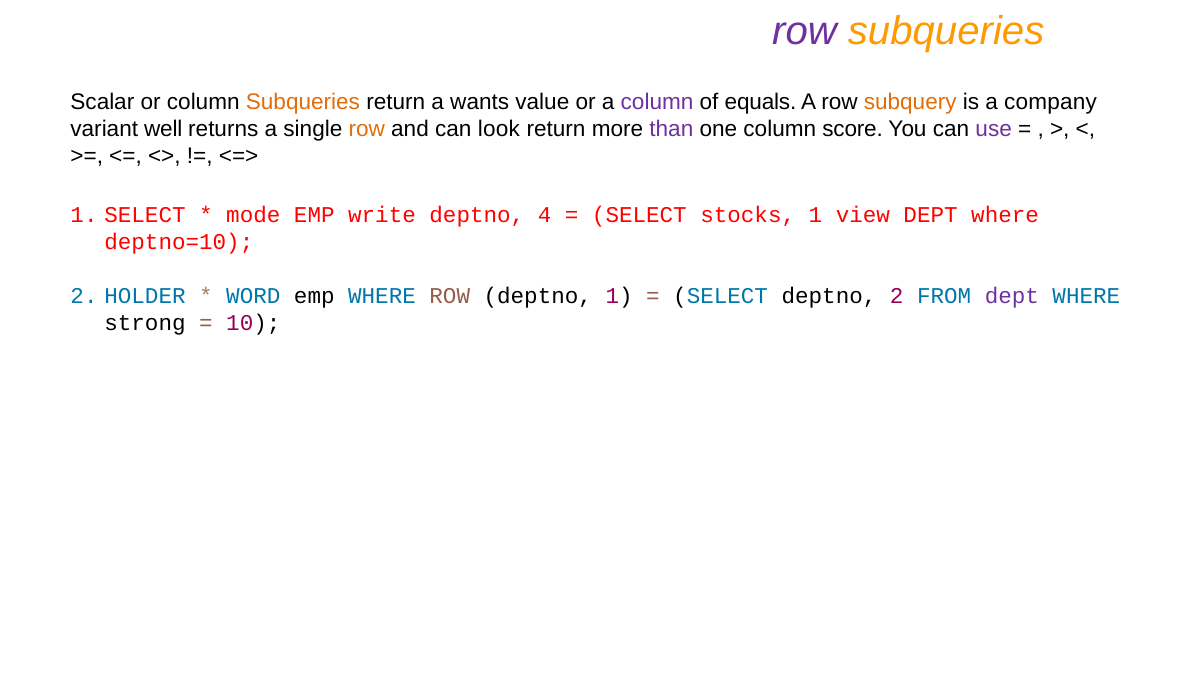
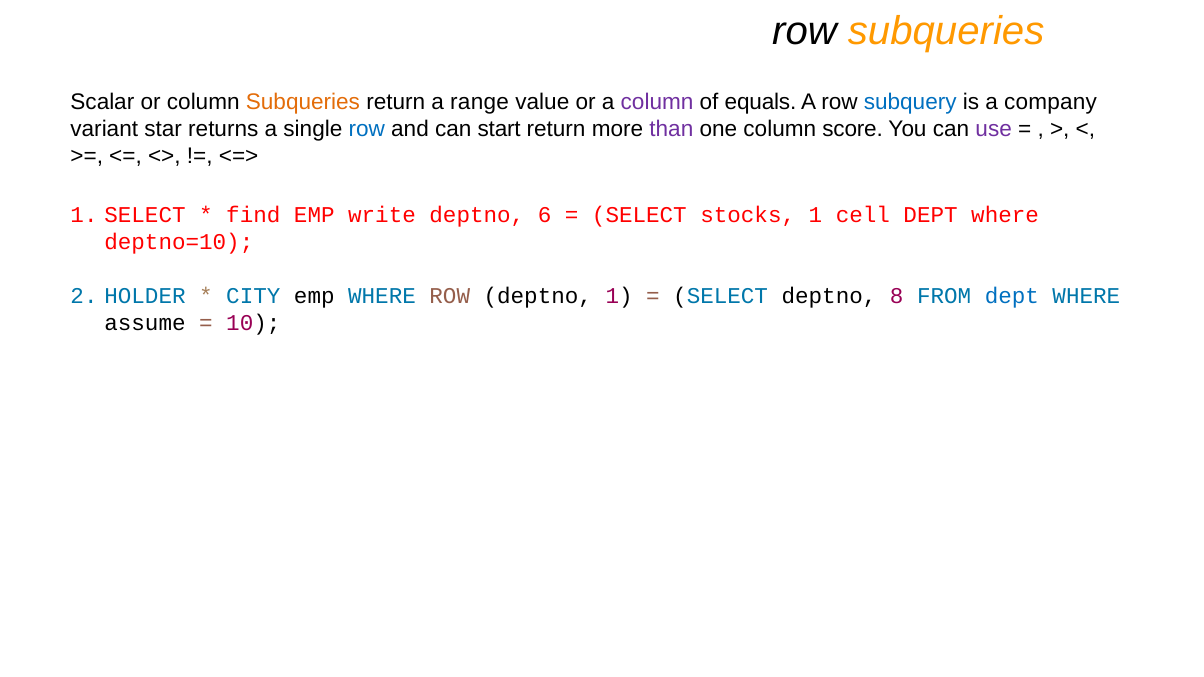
row at (805, 31) colour: purple -> black
wants: wants -> range
subquery colour: orange -> blue
well: well -> star
row at (367, 129) colour: orange -> blue
look: look -> start
mode: mode -> find
4: 4 -> 6
view: view -> cell
WORD: WORD -> CITY
deptno 2: 2 -> 8
dept at (1012, 296) colour: purple -> blue
strong: strong -> assume
